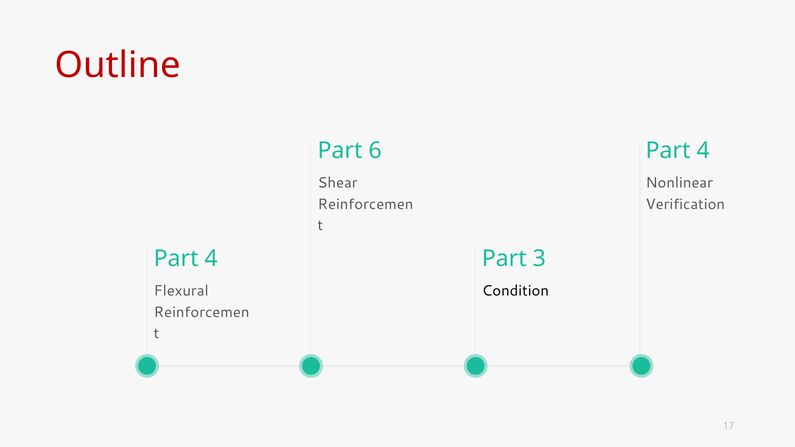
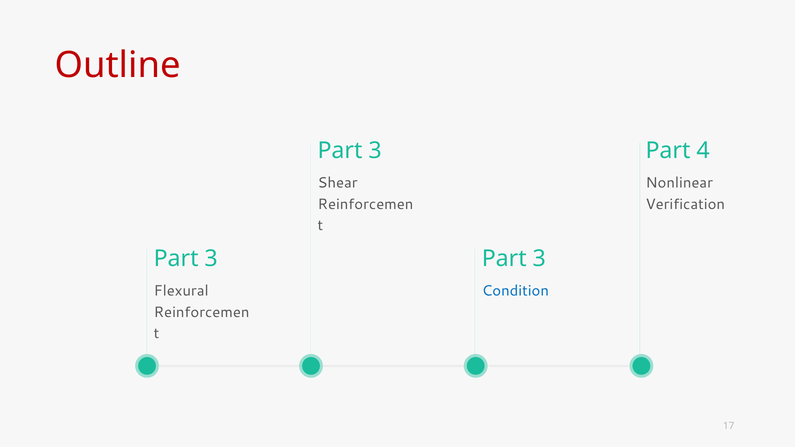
6 at (375, 151): 6 -> 3
4 at (211, 259): 4 -> 3
Condition colour: black -> blue
